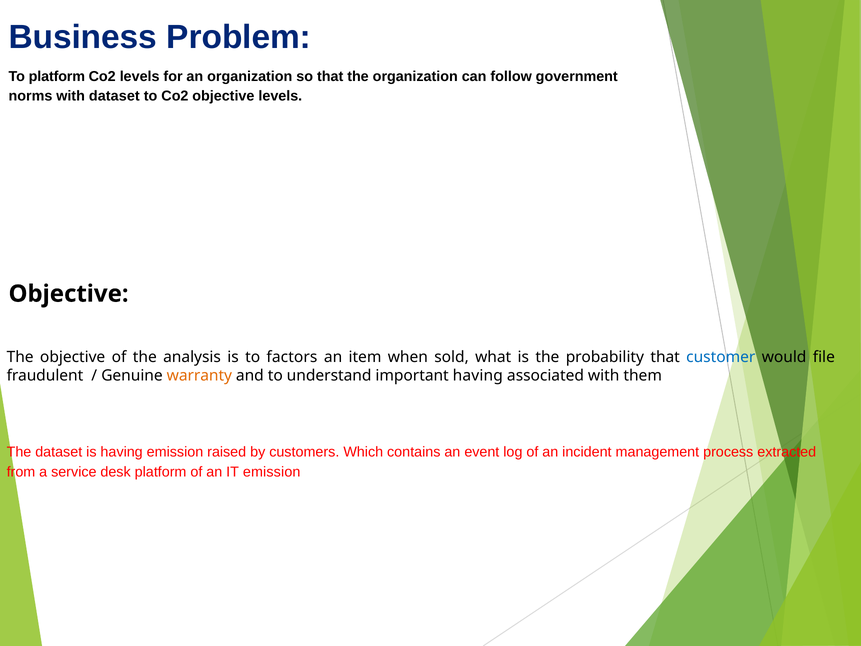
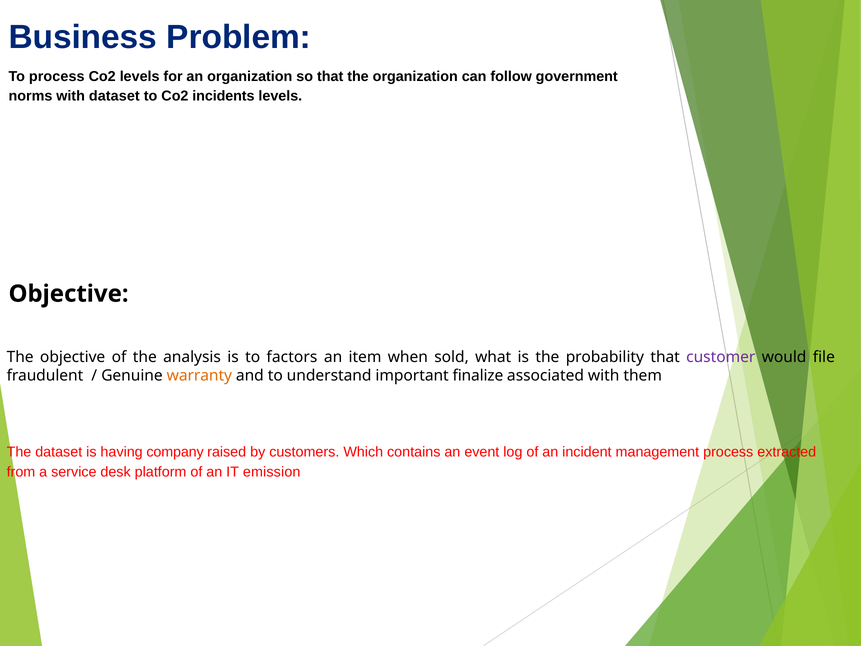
To platform: platform -> process
Co2 objective: objective -> incidents
customer colour: blue -> purple
important having: having -> finalize
having emission: emission -> company
